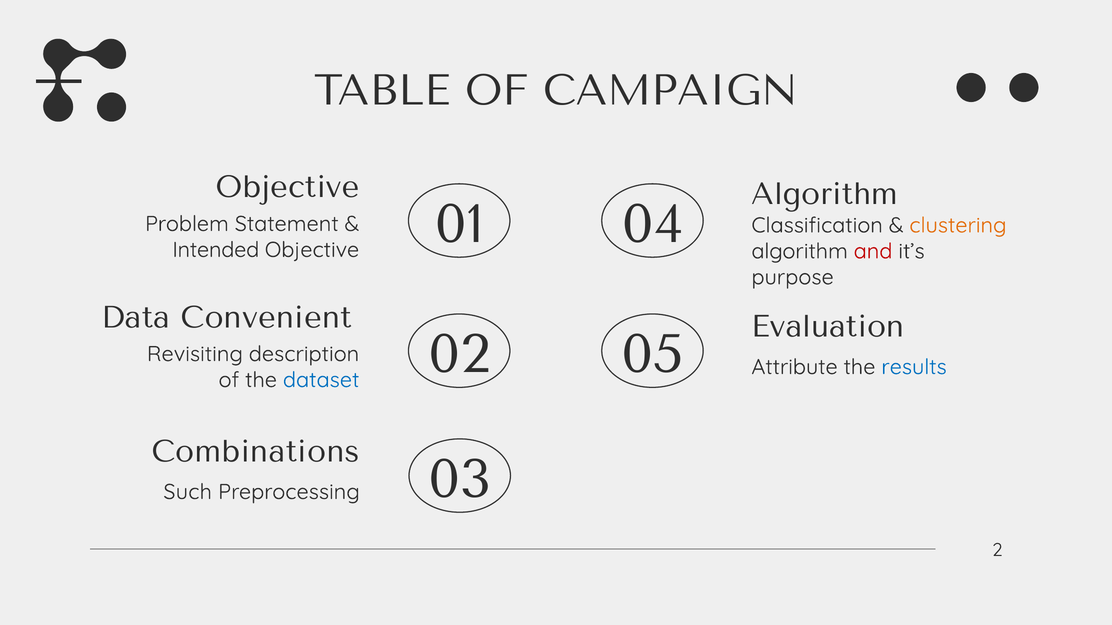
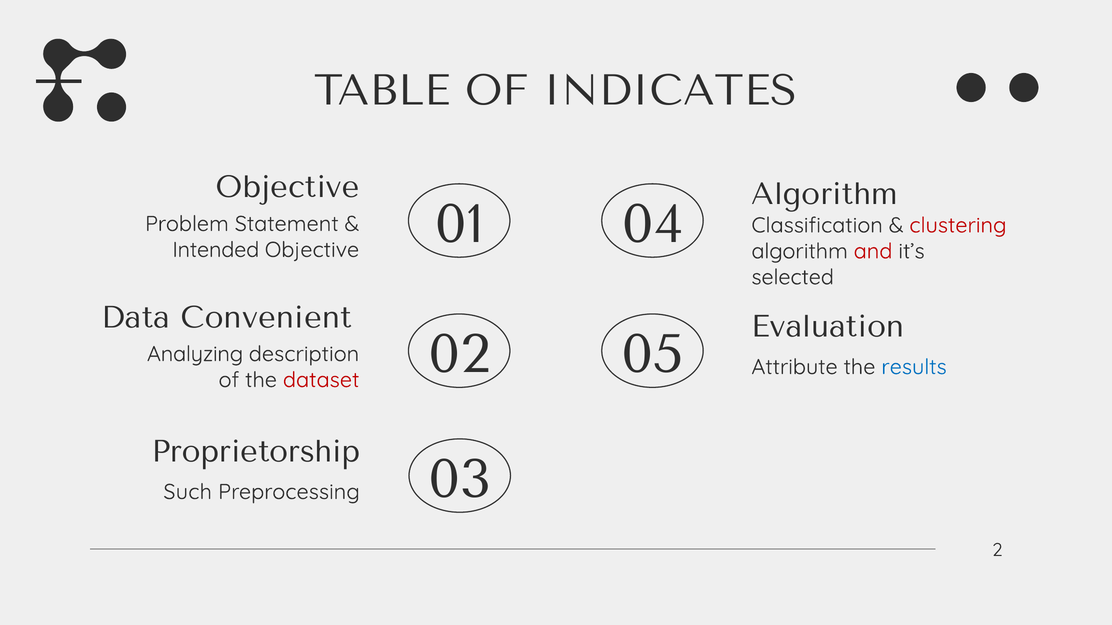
CAMPAIGN: CAMPAIGN -> INDICATES
clustering colour: orange -> red
purpose: purpose -> selected
Revisiting: Revisiting -> Analyzing
dataset colour: blue -> red
Combinations: Combinations -> Proprietorship
